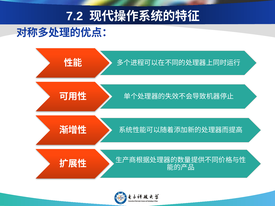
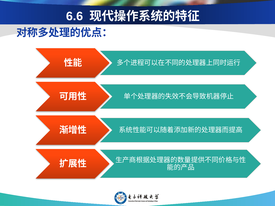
7.2: 7.2 -> 6.6
